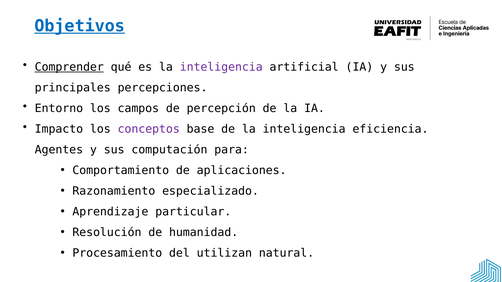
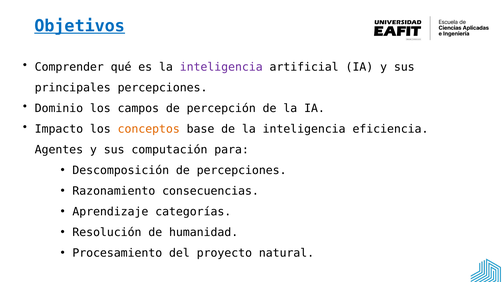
Comprender underline: present -> none
Entorno: Entorno -> Dominio
conceptos colour: purple -> orange
Comportamiento: Comportamiento -> Descomposición
de aplicaciones: aplicaciones -> percepciones
especializado: especializado -> consecuencias
particular: particular -> categorías
utilizan: utilizan -> proyecto
